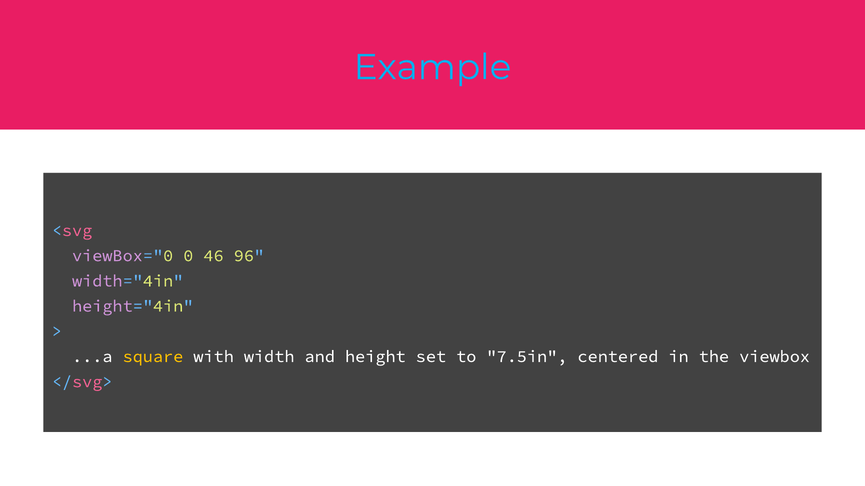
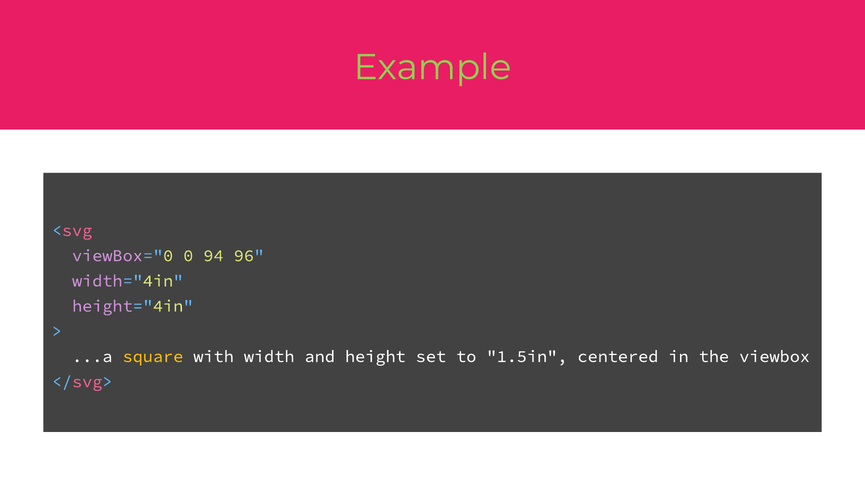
Example colour: light blue -> light green
46: 46 -> 94
7.5in: 7.5in -> 1.5in
